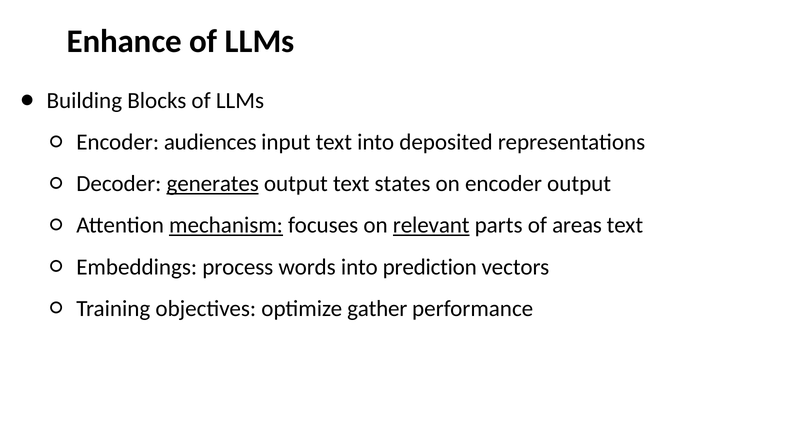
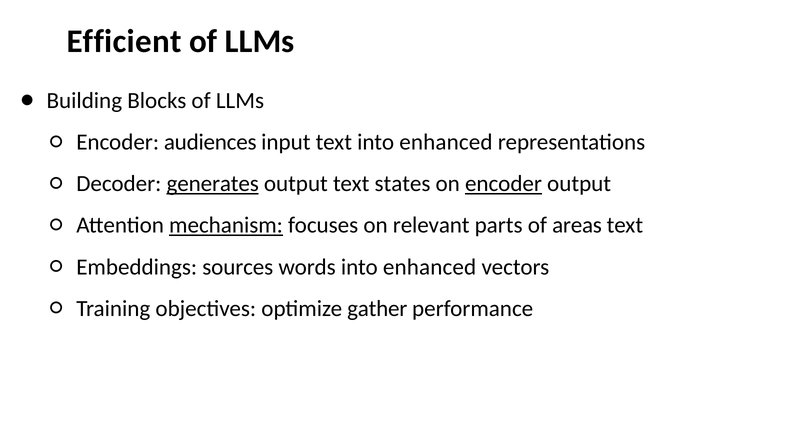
Enhance: Enhance -> Efficient
text into deposited: deposited -> enhanced
encoder at (503, 184) underline: none -> present
relevant underline: present -> none
process: process -> sources
words into prediction: prediction -> enhanced
